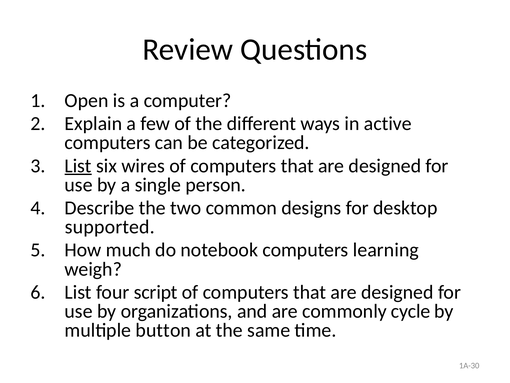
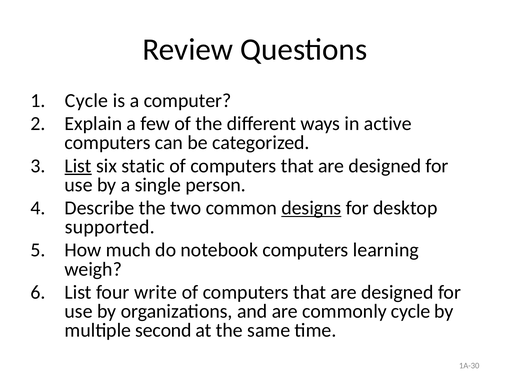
Open at (87, 100): Open -> Cycle
wires: wires -> static
designs underline: none -> present
script: script -> write
button: button -> second
